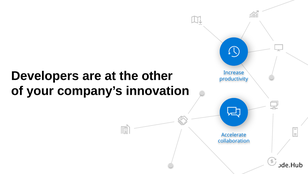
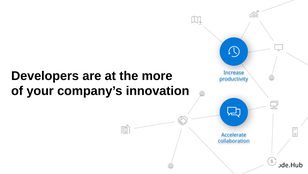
other: other -> more
